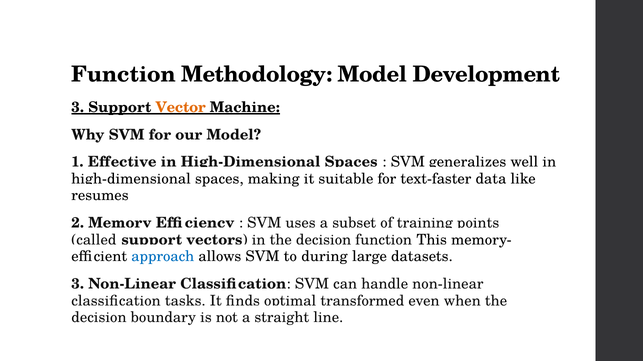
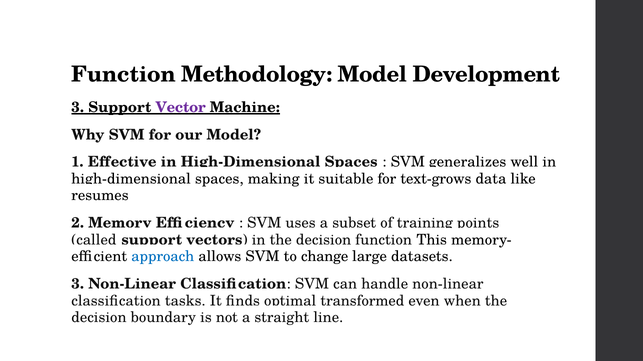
Vector colour: orange -> purple
text-faster: text-faster -> text-grows
during: during -> change
